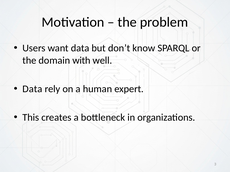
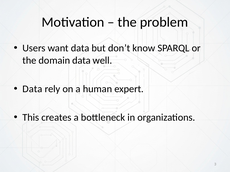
domain with: with -> data
